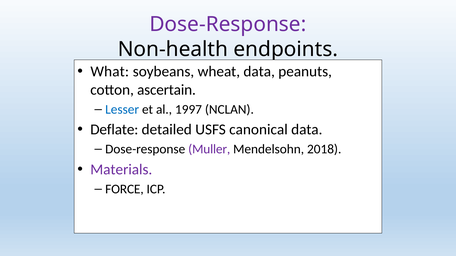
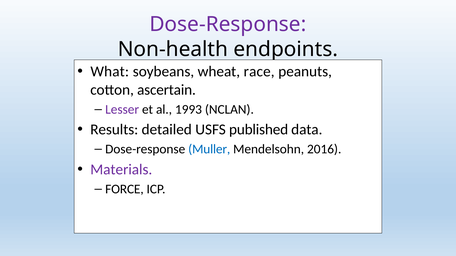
wheat data: data -> race
Lesser colour: blue -> purple
1997: 1997 -> 1993
Deflate: Deflate -> Results
canonical: canonical -> published
Muller colour: purple -> blue
2018: 2018 -> 2016
